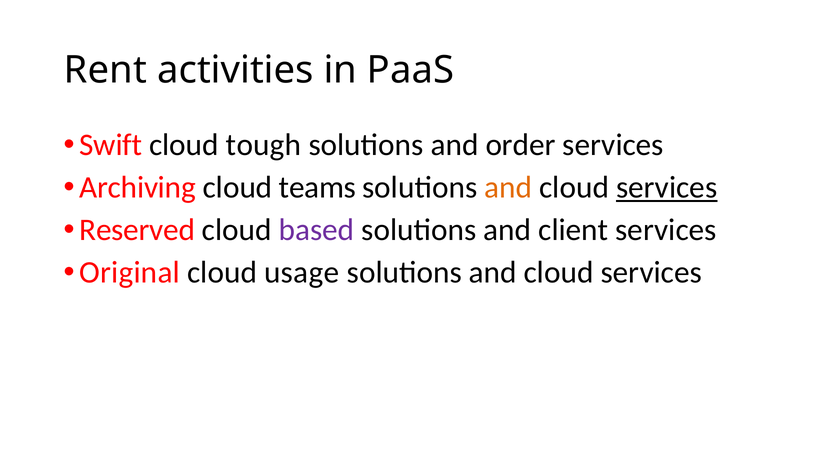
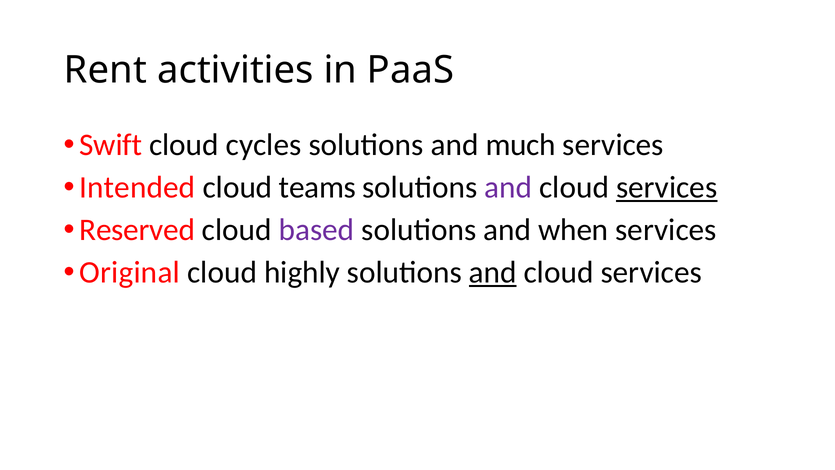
tough: tough -> cycles
order: order -> much
Archiving: Archiving -> Intended
and at (508, 187) colour: orange -> purple
client: client -> when
usage: usage -> highly
and at (493, 272) underline: none -> present
